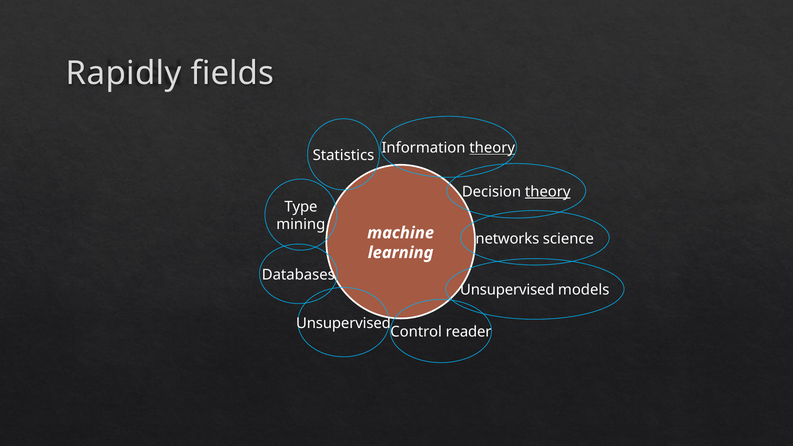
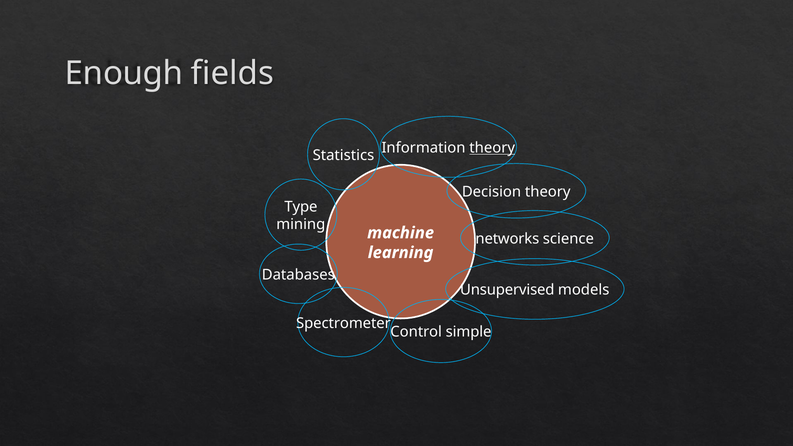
Rapidly: Rapidly -> Enough
theory at (548, 192) underline: present -> none
Unsupervised at (343, 323): Unsupervised -> Spectrometer
reader: reader -> simple
